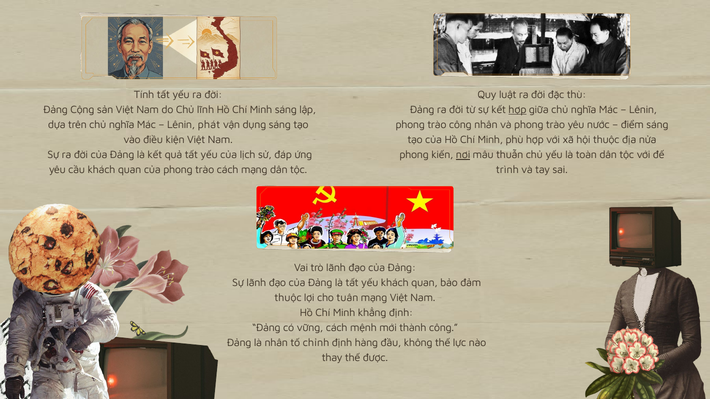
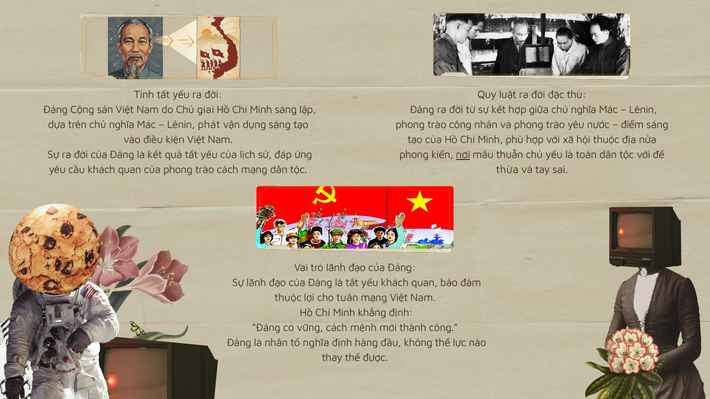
lĩnh: lĩnh -> giai
hợp at (517, 110) underline: present -> none
trình: trình -> thừa
tố chỉnh: chỉnh -> nghĩa
